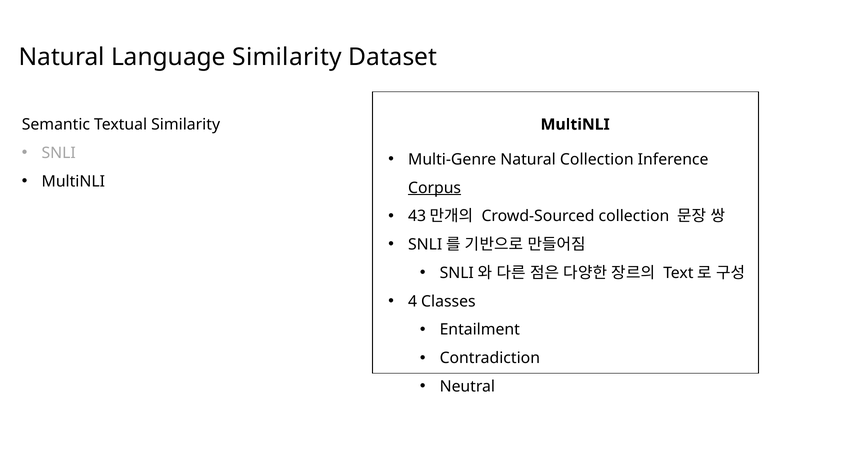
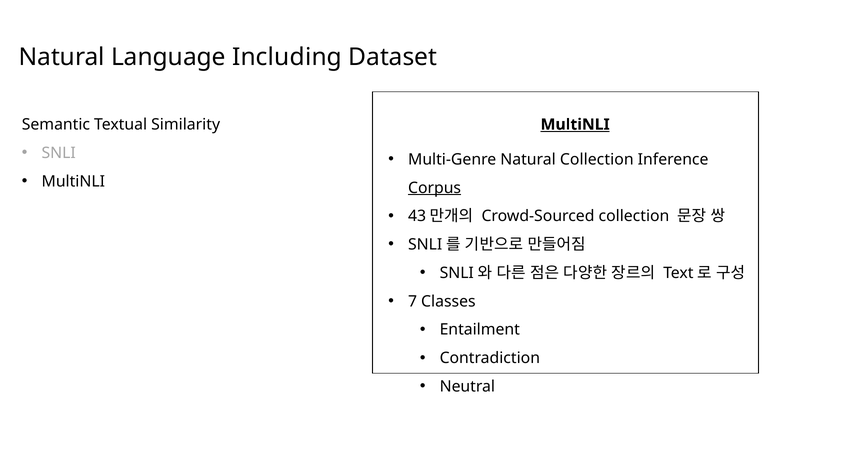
Language Similarity: Similarity -> Including
MultiNLI at (575, 125) underline: none -> present
4: 4 -> 7
